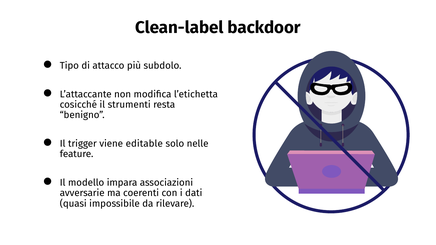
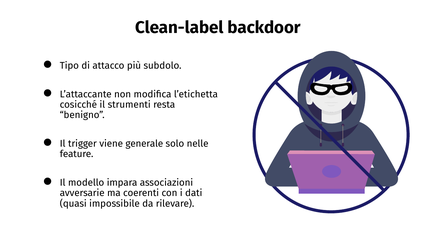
editable: editable -> generale
